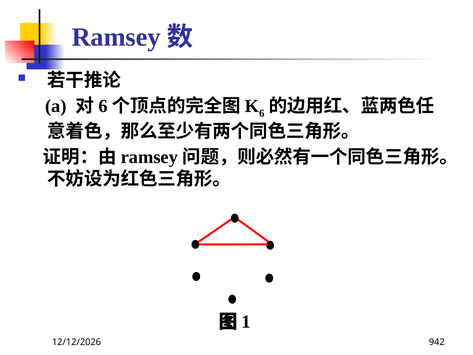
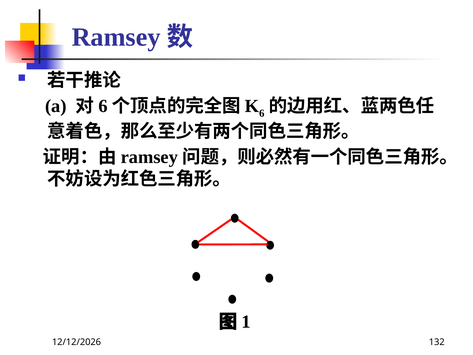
942: 942 -> 132
